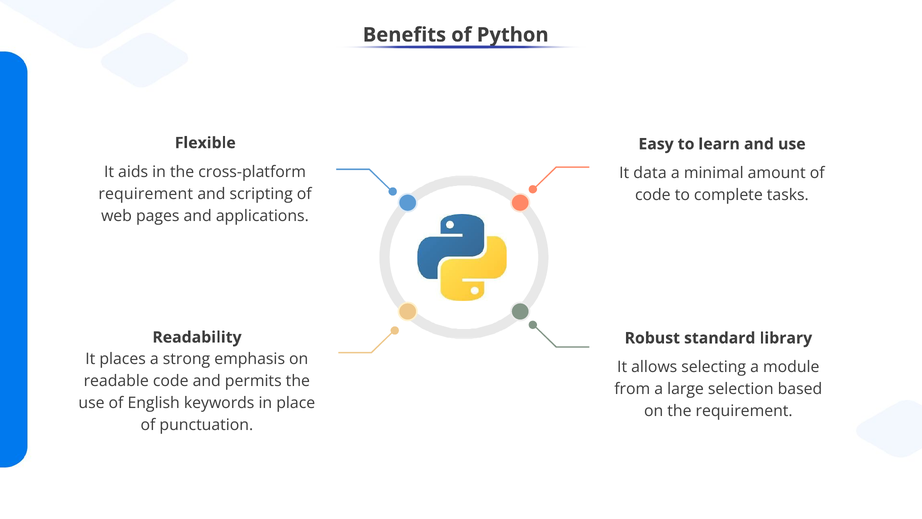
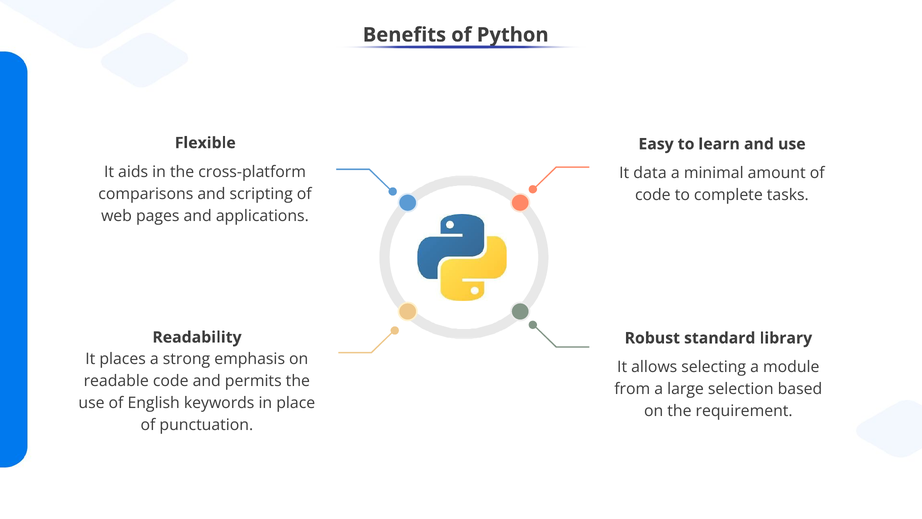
requirement at (146, 194): requirement -> comparisons
